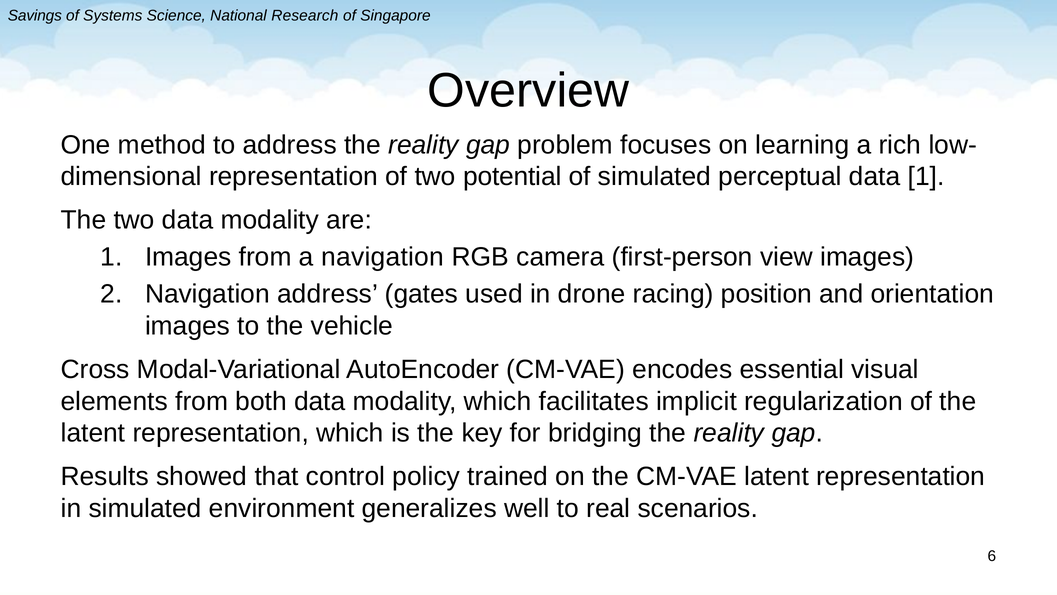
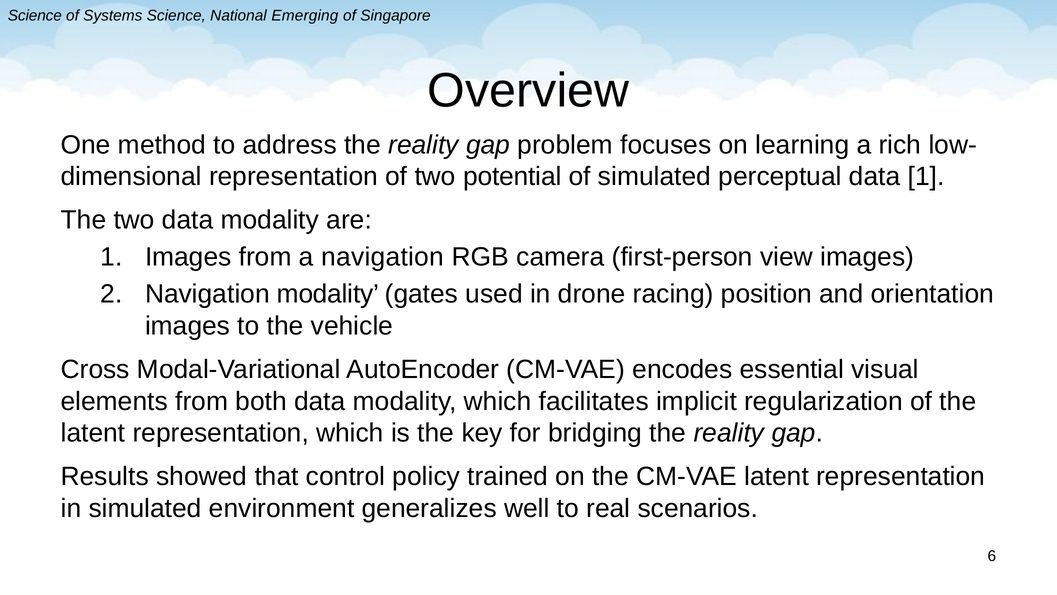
Savings at (35, 16): Savings -> Science
Research: Research -> Emerging
Navigation address: address -> modality
